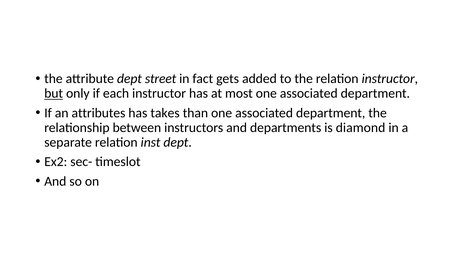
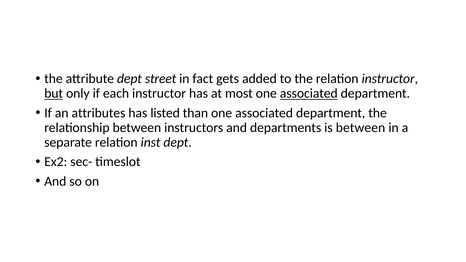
associated at (309, 93) underline: none -> present
takes: takes -> listed
is diamond: diamond -> between
